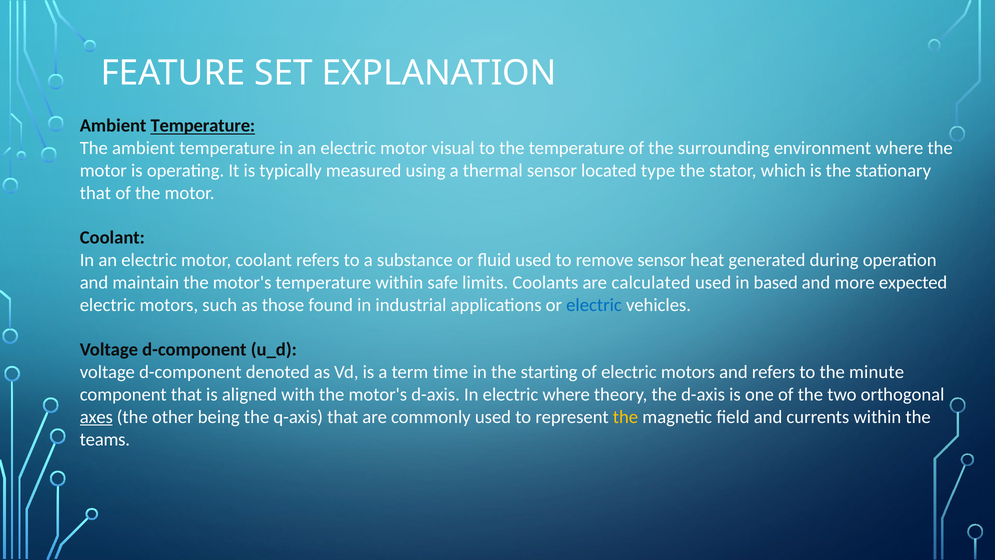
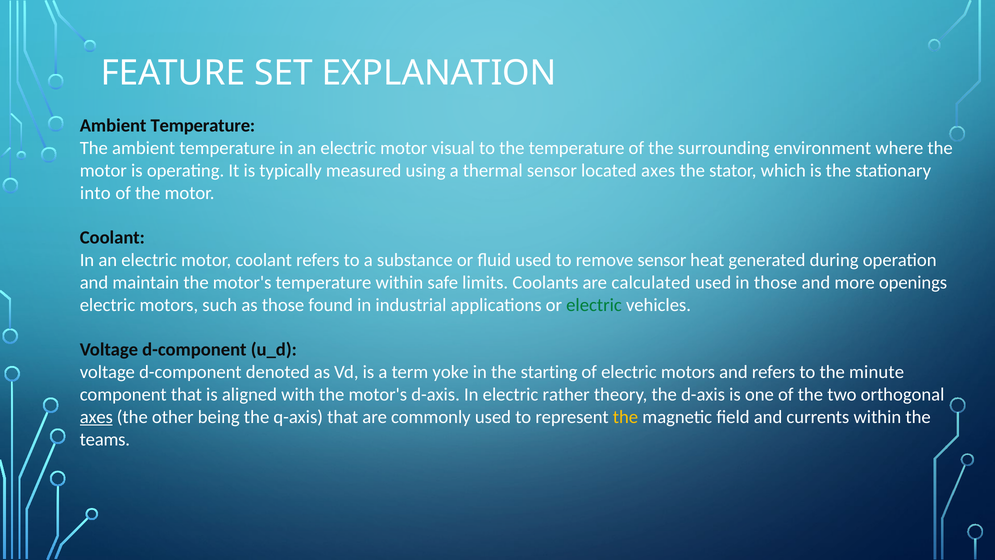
Temperature at (203, 126) underline: present -> none
located type: type -> axes
that at (95, 193): that -> into
in based: based -> those
expected: expected -> openings
electric at (594, 305) colour: blue -> green
time: time -> yoke
electric where: where -> rather
